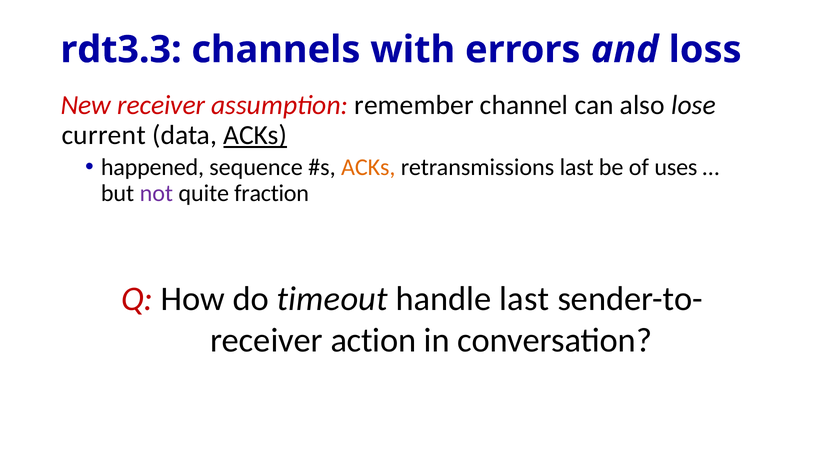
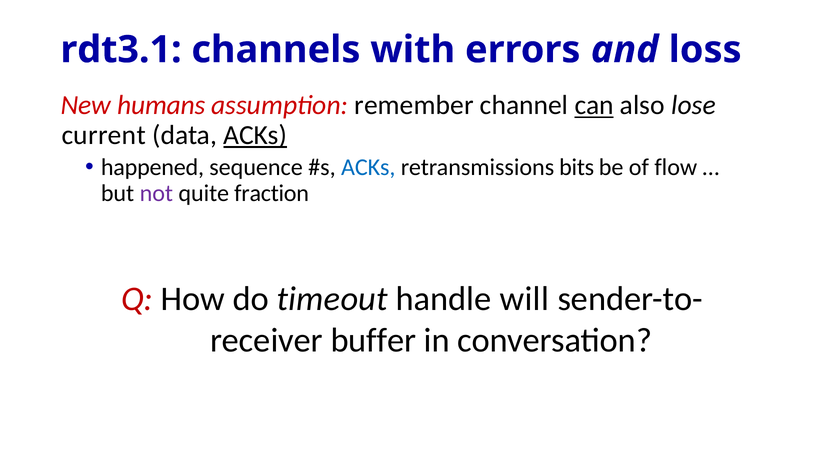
rdt3.3: rdt3.3 -> rdt3.1
New receiver: receiver -> humans
can underline: none -> present
ACKs at (368, 167) colour: orange -> blue
retransmissions last: last -> bits
uses: uses -> flow
handle last: last -> will
action: action -> buffer
